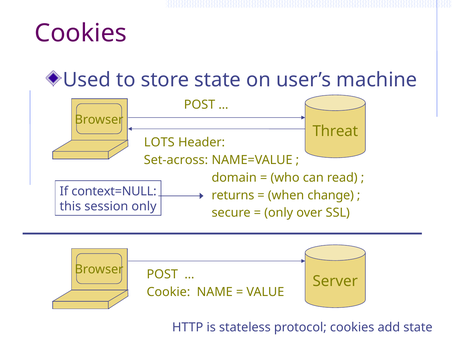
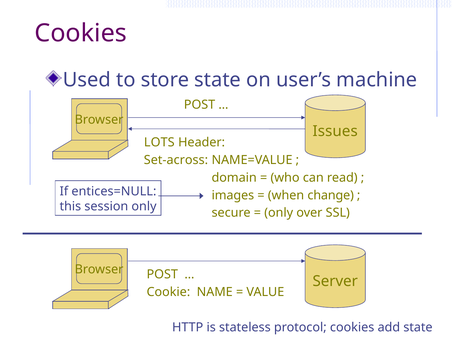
Threat: Threat -> Issues
context=NULL: context=NULL -> entices=NULL
returns: returns -> images
